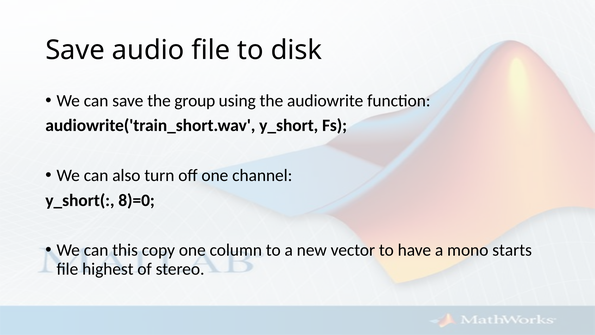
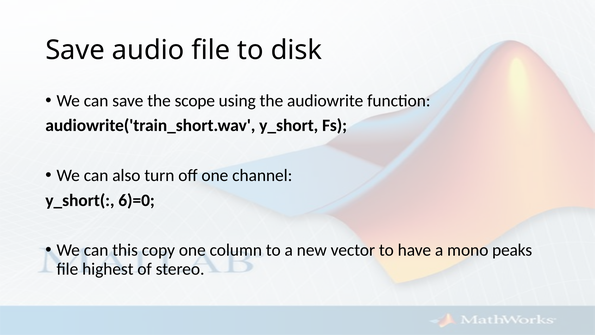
group: group -> scope
8)=0: 8)=0 -> 6)=0
starts: starts -> peaks
